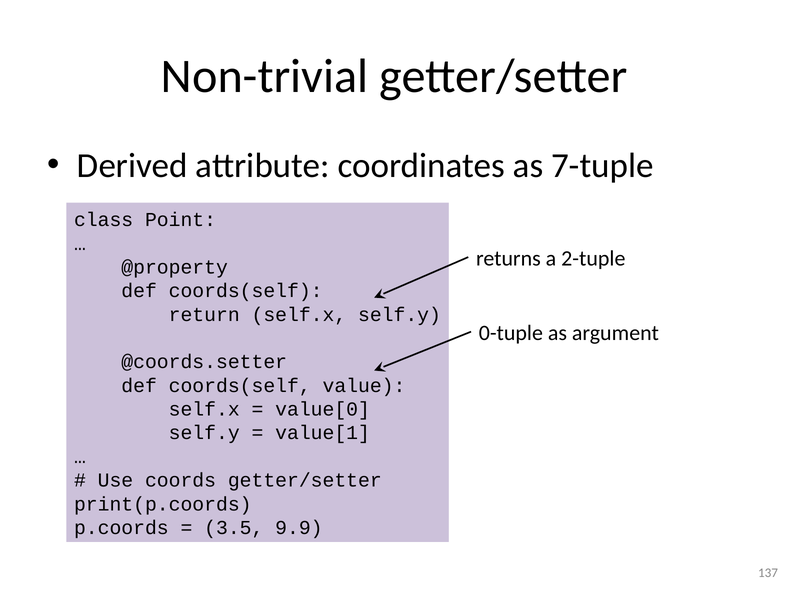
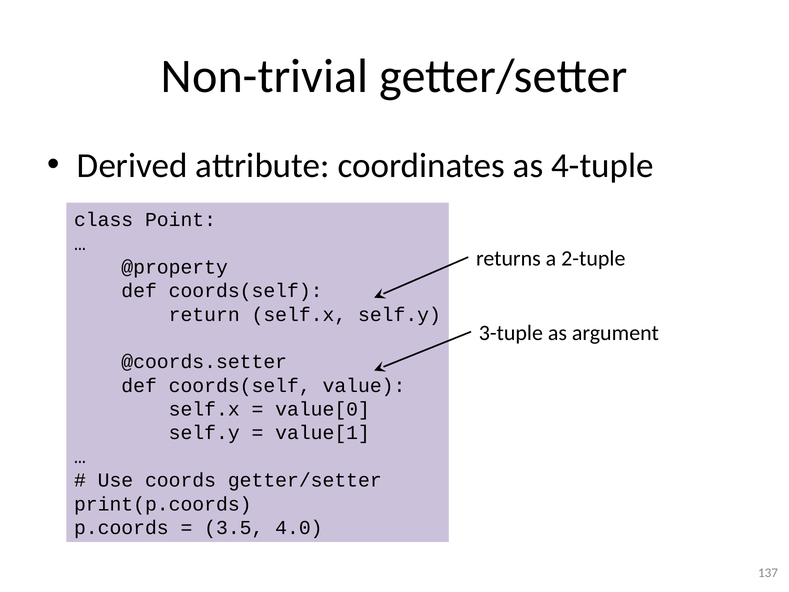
7-tuple: 7-tuple -> 4-tuple
0-tuple: 0-tuple -> 3-tuple
9.9: 9.9 -> 4.0
